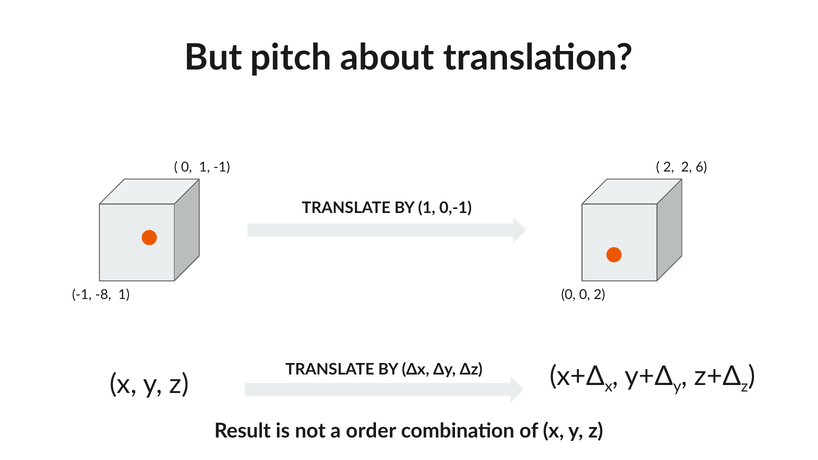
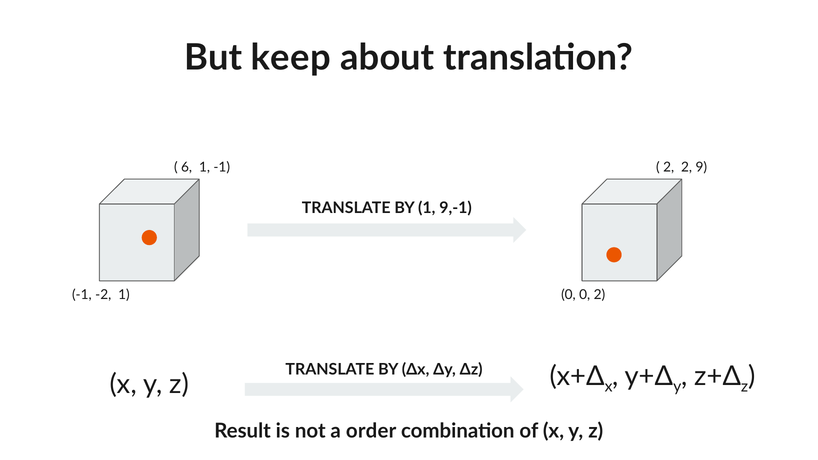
pitch: pitch -> keep
0 at (187, 167): 0 -> 6
6: 6 -> 9
0,-1: 0,-1 -> 9,-1
-8: -8 -> -2
